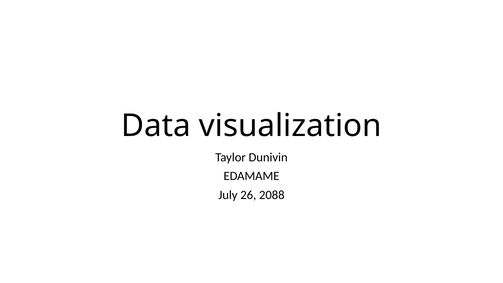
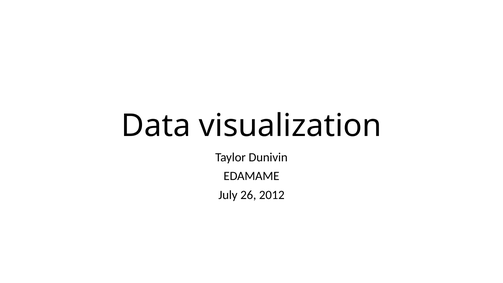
2088: 2088 -> 2012
